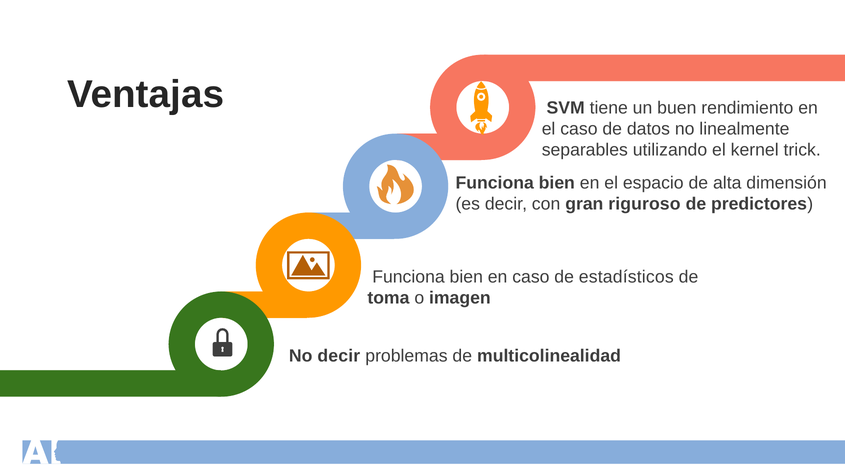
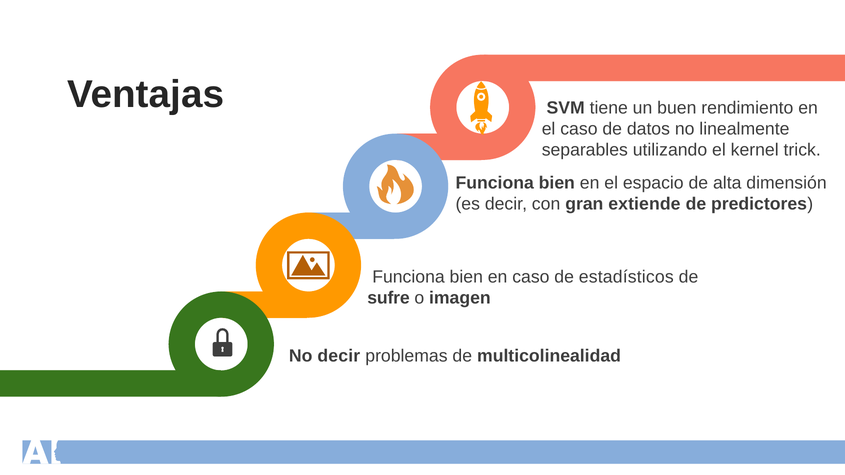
riguroso: riguroso -> extiende
toma: toma -> sufre
